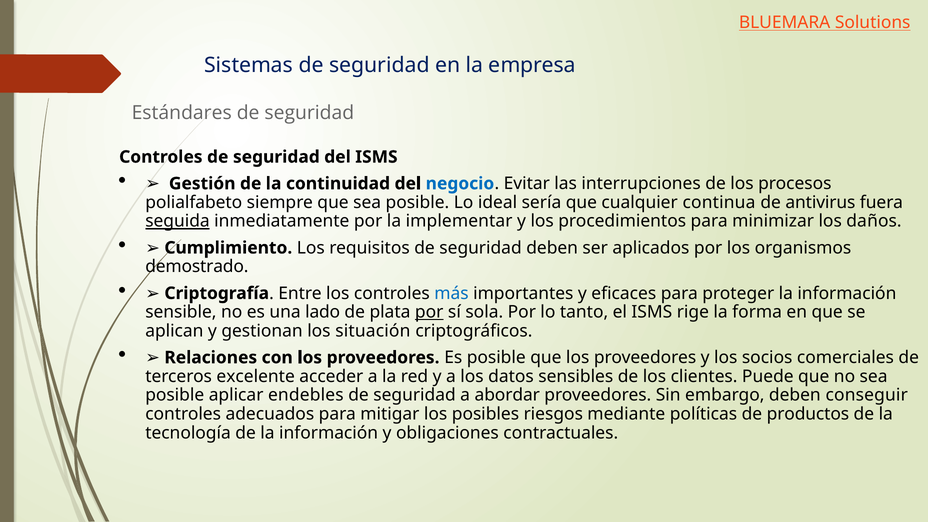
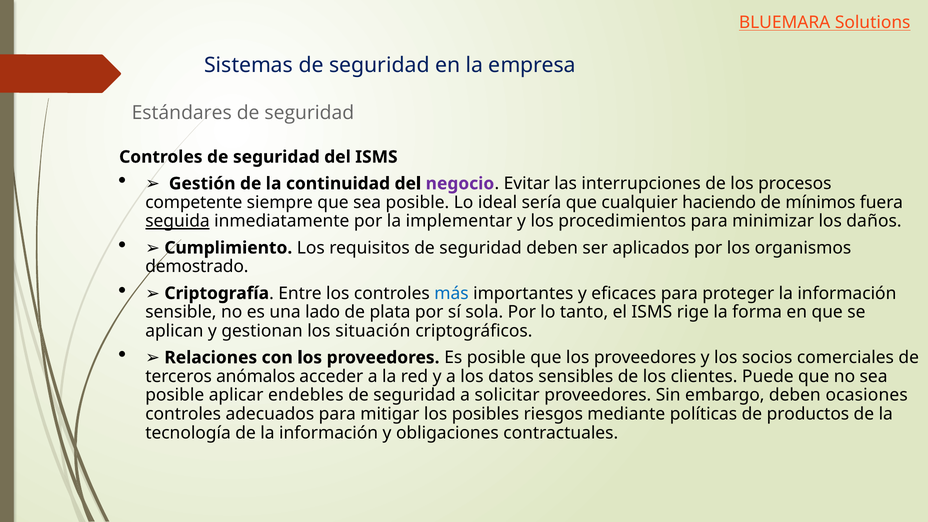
negocio colour: blue -> purple
polialfabeto: polialfabeto -> competente
continua: continua -> haciendo
antivirus: antivirus -> mínimos
por at (429, 312) underline: present -> none
excelente: excelente -> anómalos
abordar: abordar -> solicitar
conseguir: conseguir -> ocasiones
